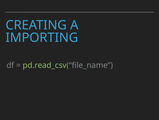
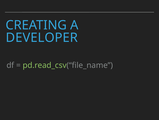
IMPORTING: IMPORTING -> DEVELOPER
